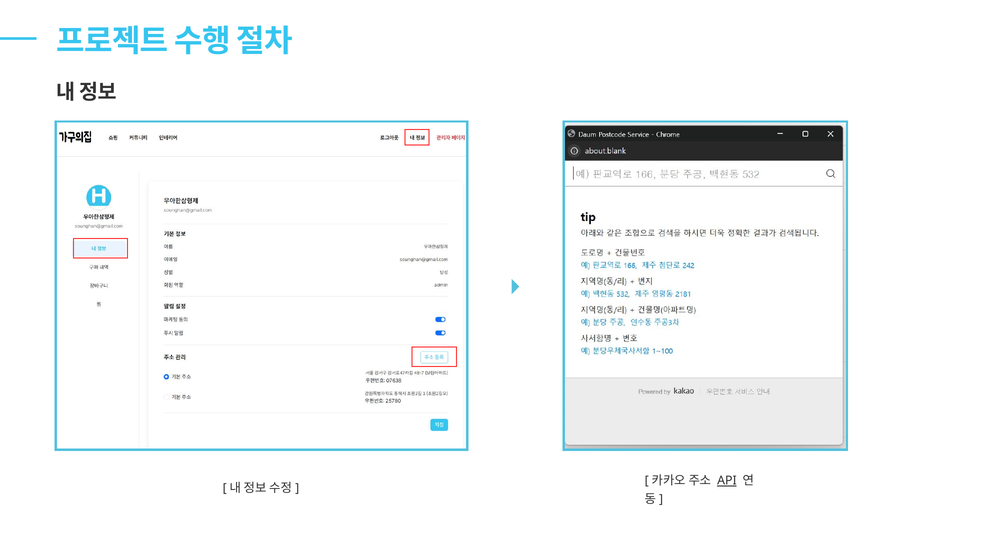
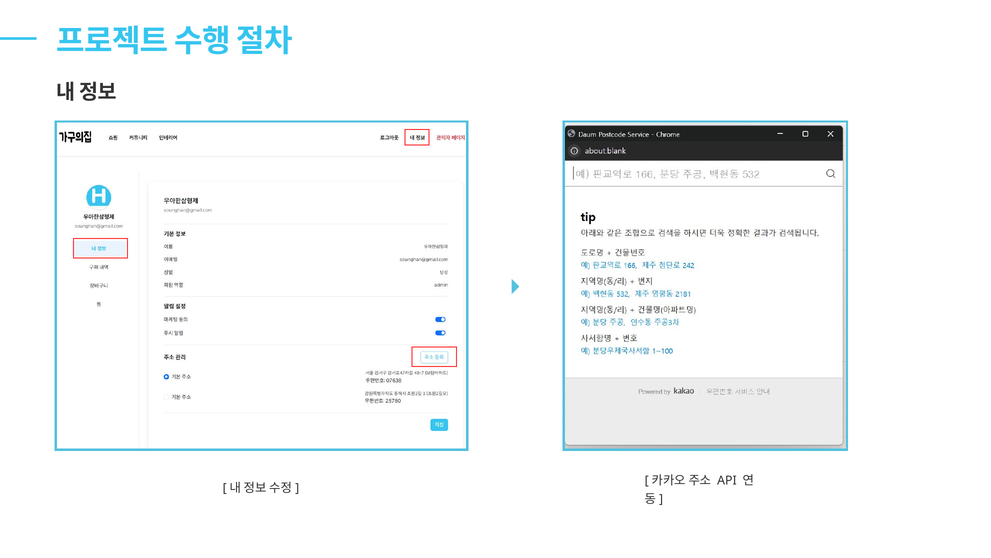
API underline: present -> none
